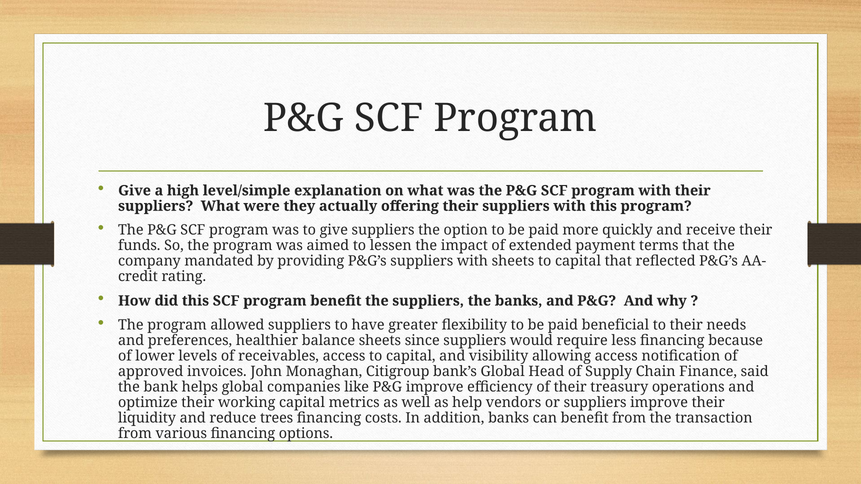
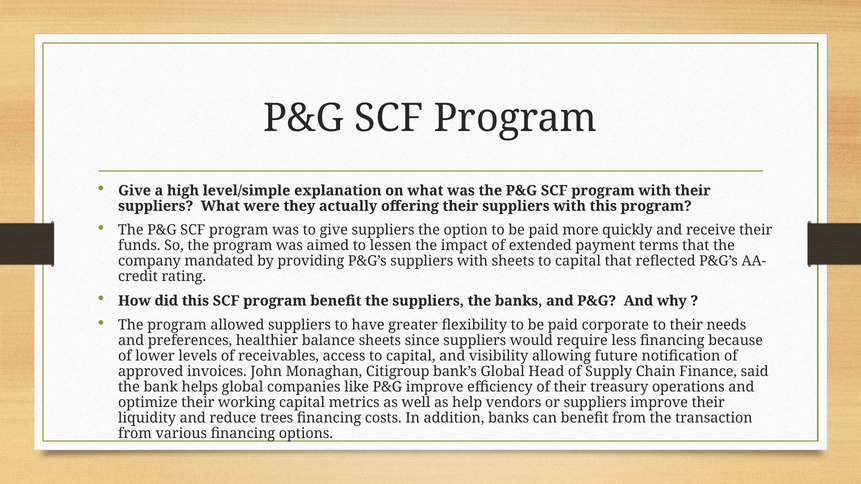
beneficial: beneficial -> corporate
allowing access: access -> future
